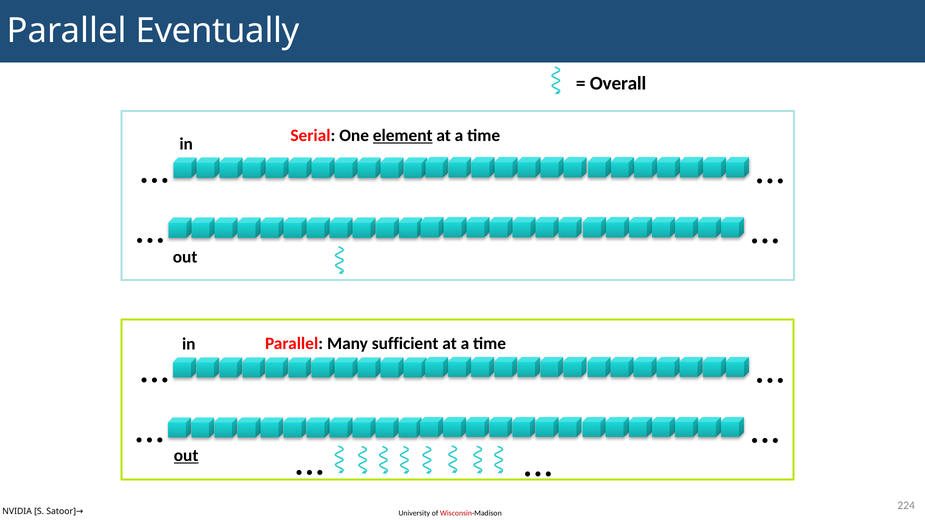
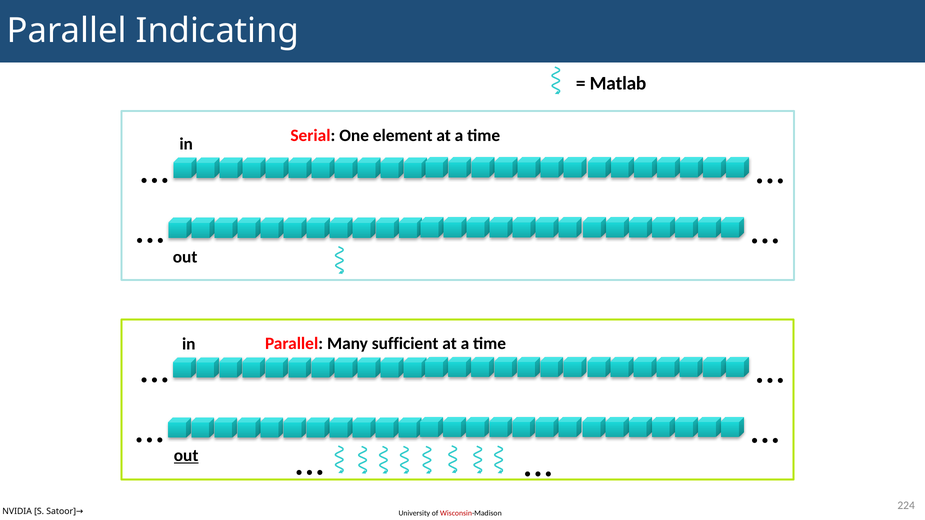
Eventually: Eventually -> Indicating
Overall: Overall -> Matlab
element underline: present -> none
